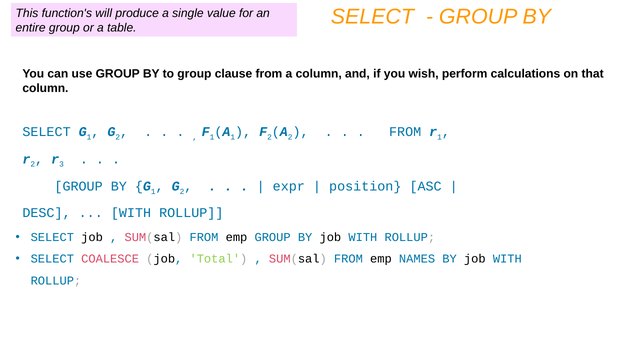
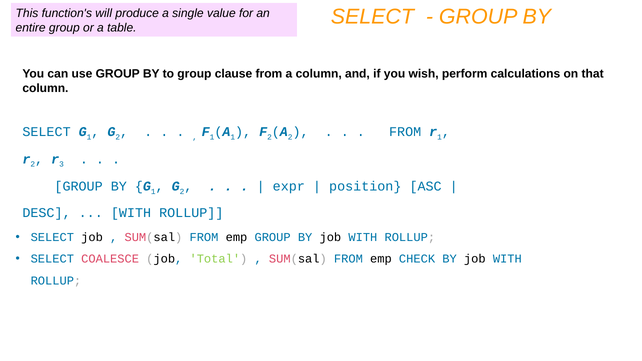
NAMES: NAMES -> CHECK
